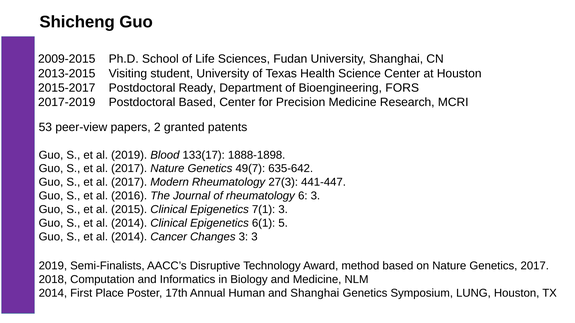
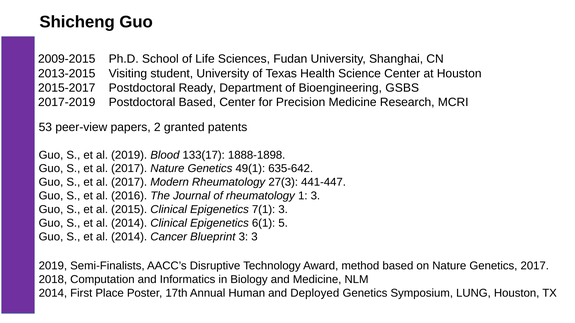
FORS: FORS -> GSBS
49(7: 49(7 -> 49(1
6: 6 -> 1
Changes: Changes -> Blueprint
and Shanghai: Shanghai -> Deployed
